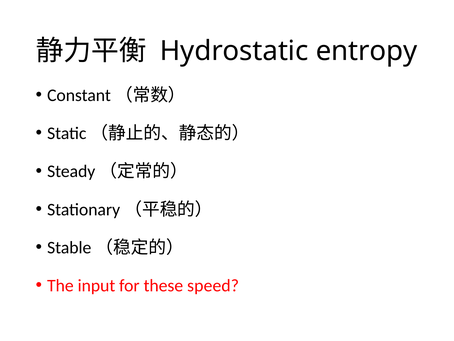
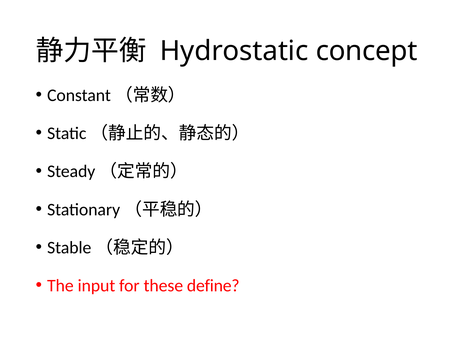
entropy: entropy -> concept
speed: speed -> define
